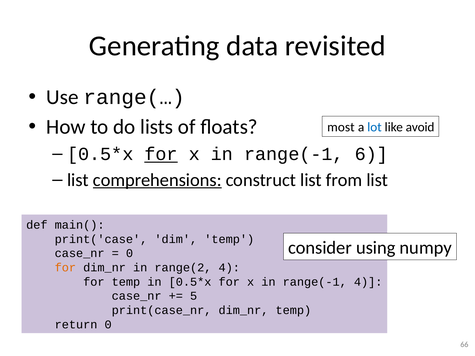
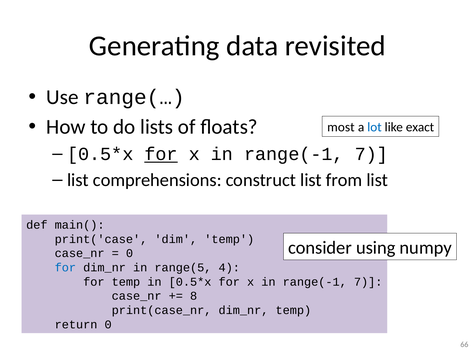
avoid: avoid -> exact
6 at (371, 154): 6 -> 7
comprehensions underline: present -> none
for at (65, 268) colour: orange -> blue
range(2: range(2 -> range(5
4 at (368, 282): 4 -> 7
5: 5 -> 8
